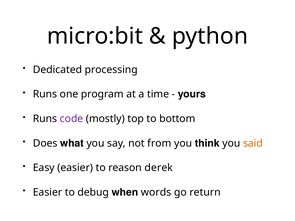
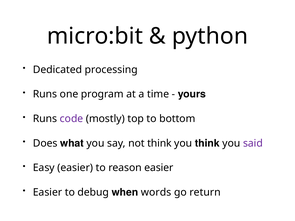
not from: from -> think
said colour: orange -> purple
reason derek: derek -> easier
